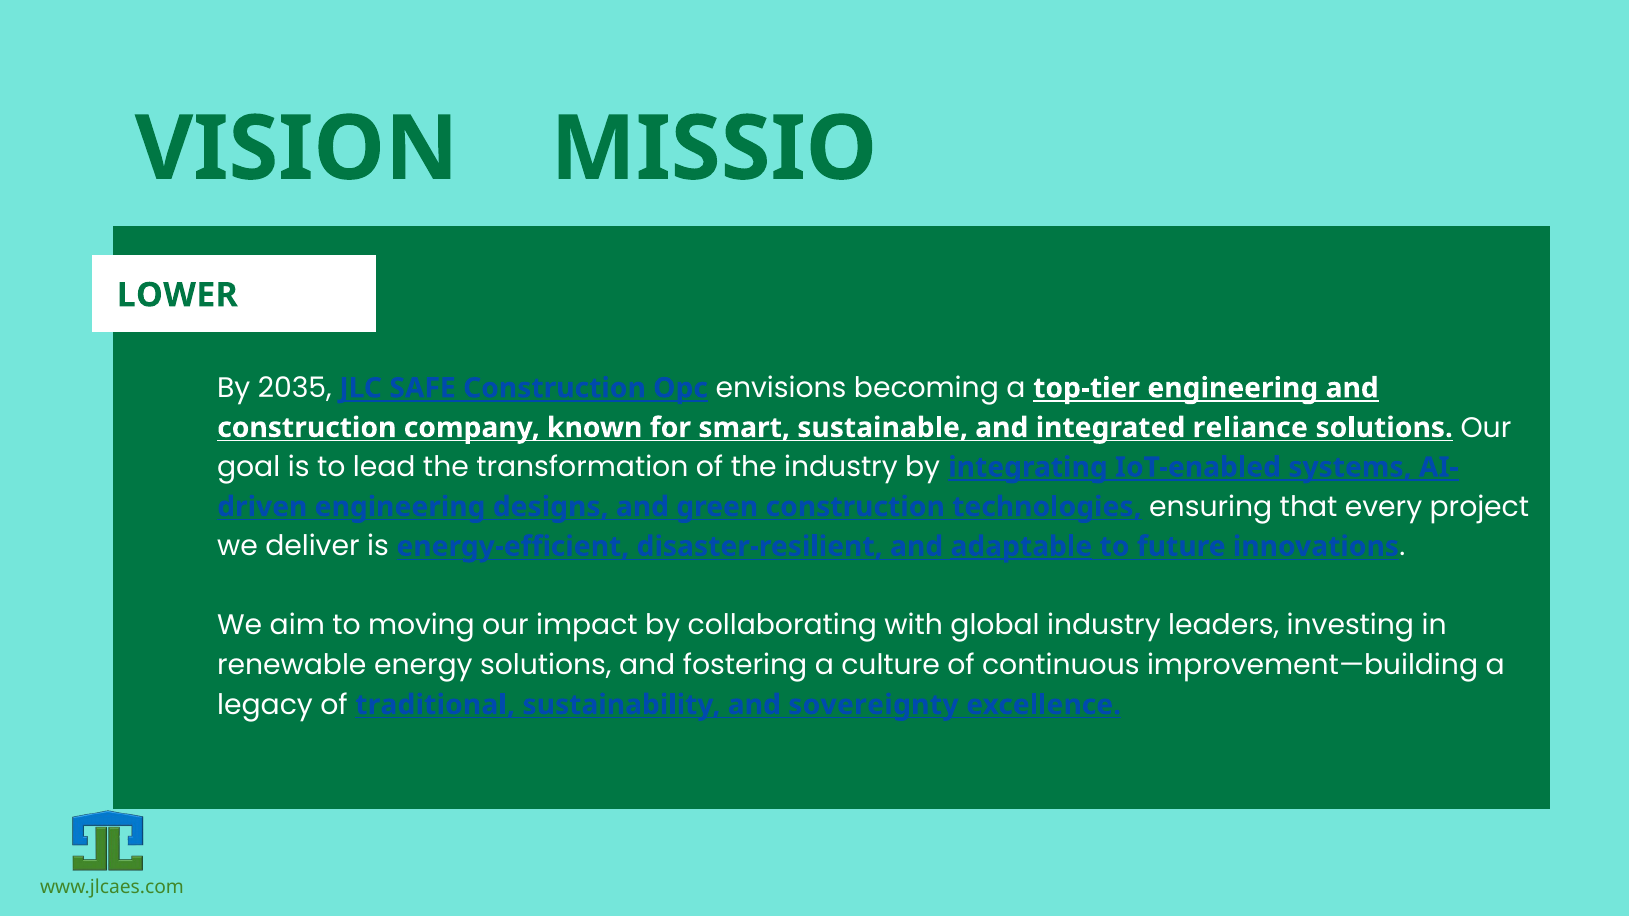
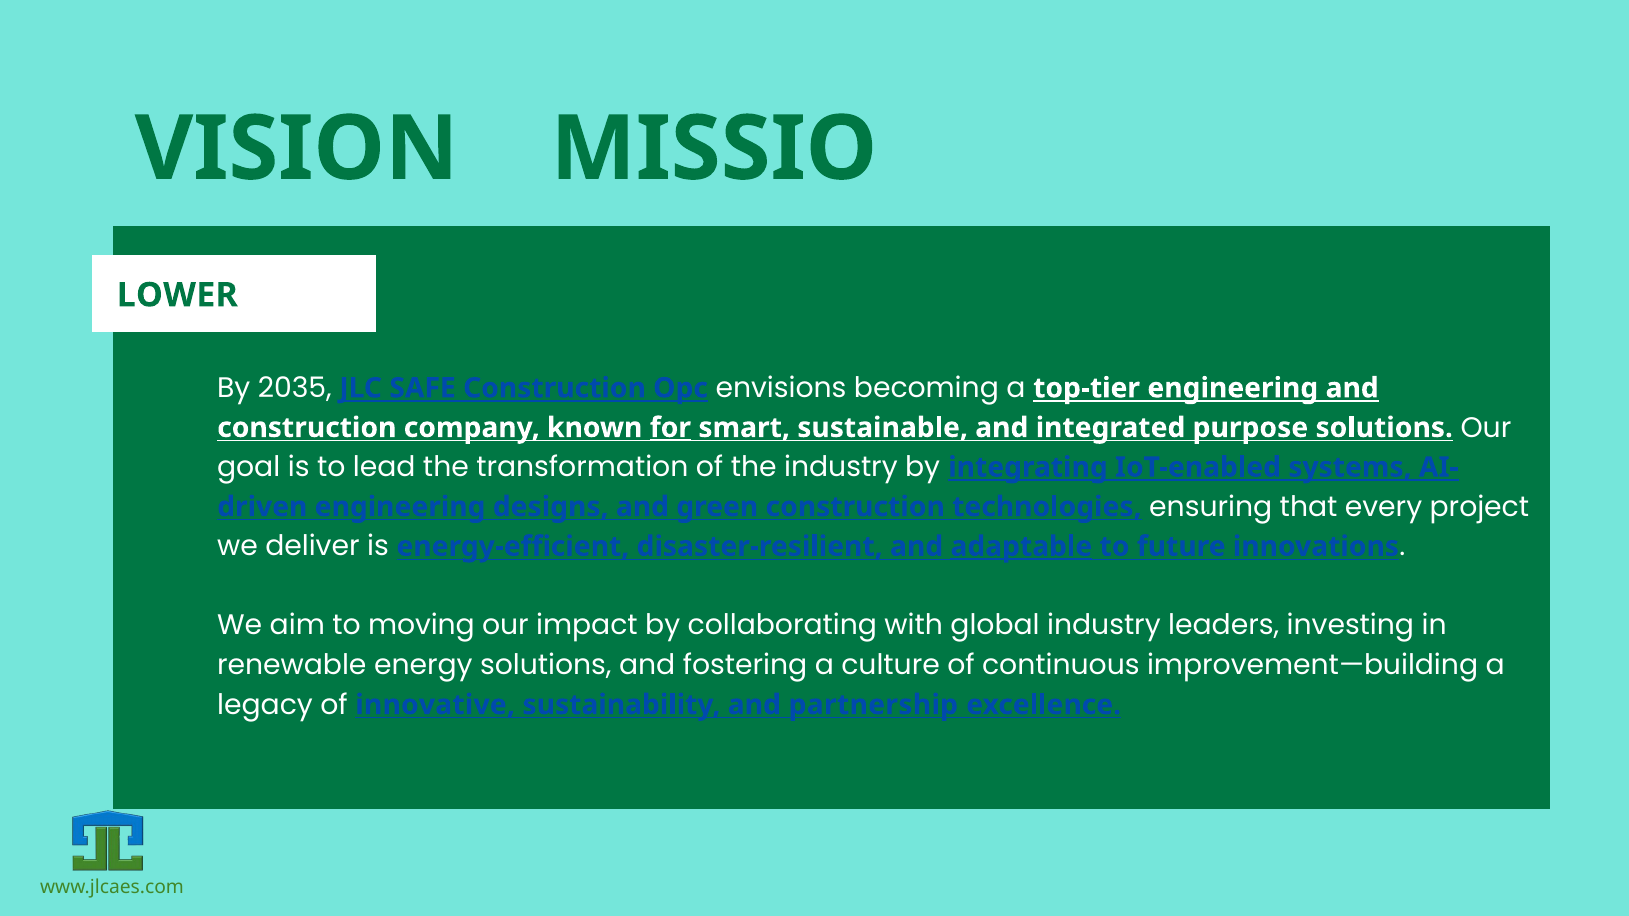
for underline: none -> present
reliance: reliance -> purpose
traditional: traditional -> innovative
sovereignty: sovereignty -> partnership
